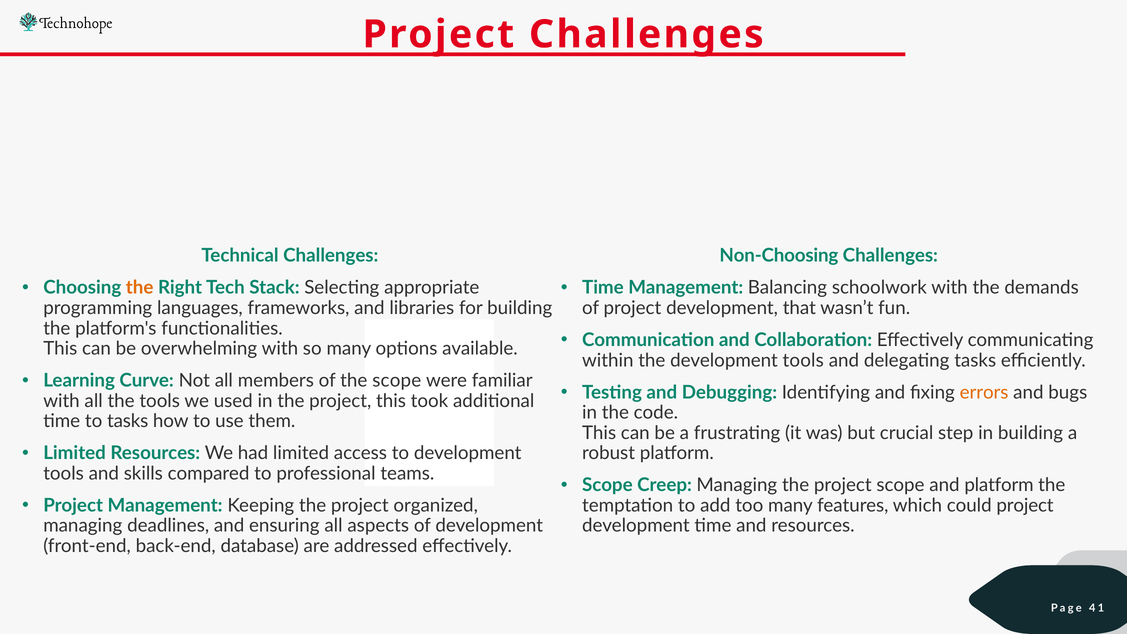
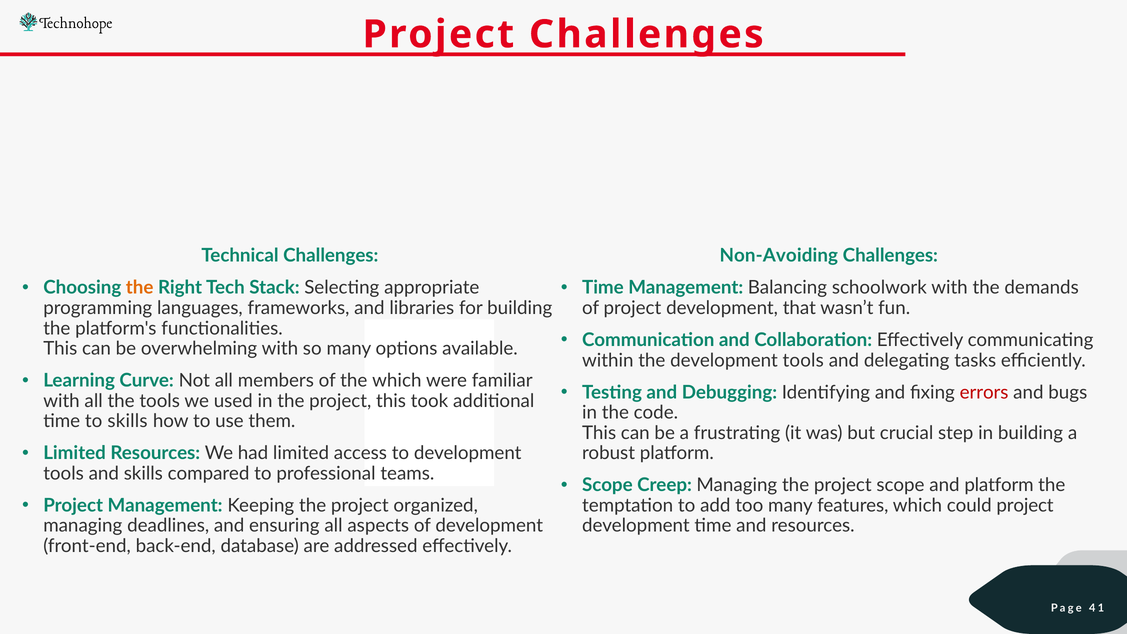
Non-Choosing: Non-Choosing -> Non-Avoiding
the scope: scope -> which
errors colour: orange -> red
to tasks: tasks -> skills
